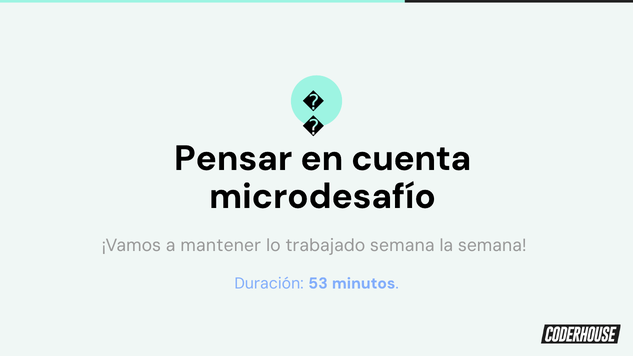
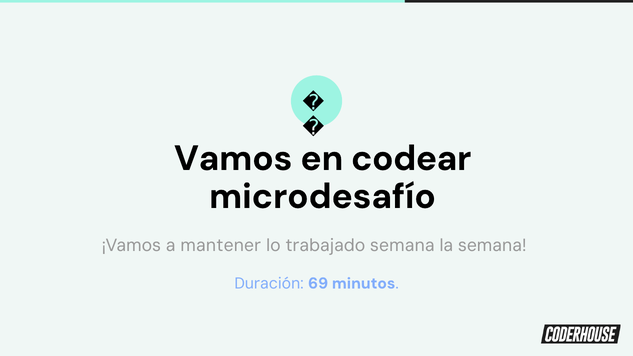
Pensar: Pensar -> Vamos
cuenta: cuenta -> codear
53: 53 -> 69
